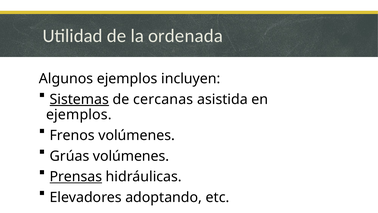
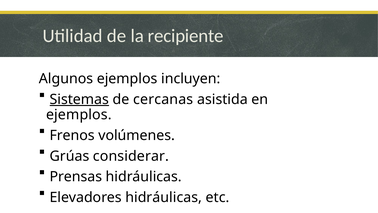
ordenada: ordenada -> recipiente
Grúas volúmenes: volúmenes -> considerar
Prensas underline: present -> none
Elevadores adoptando: adoptando -> hidráulicas
